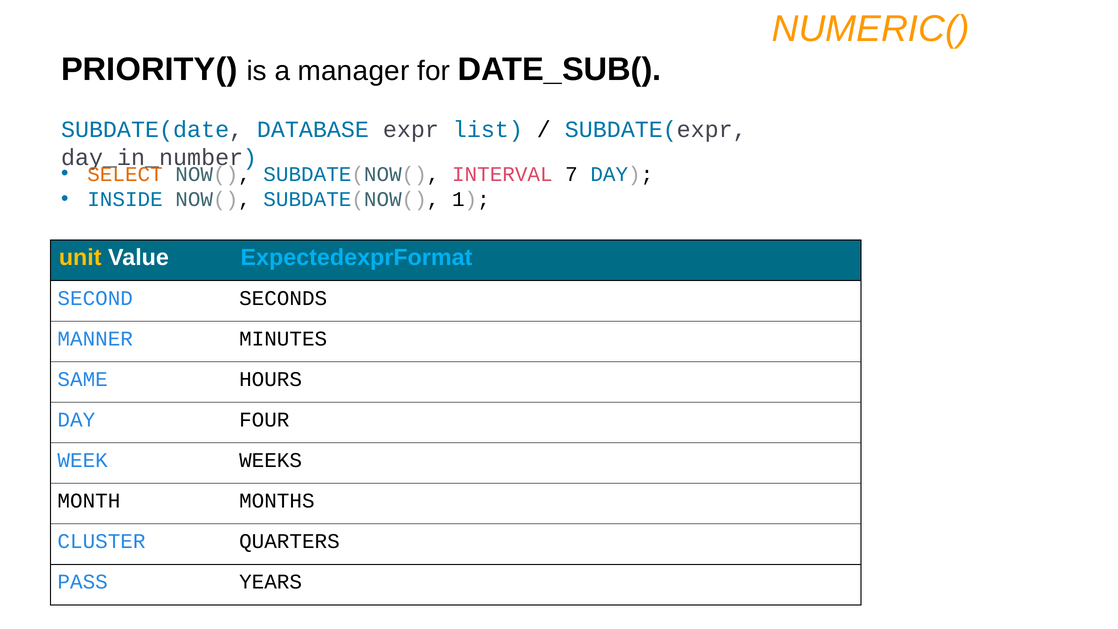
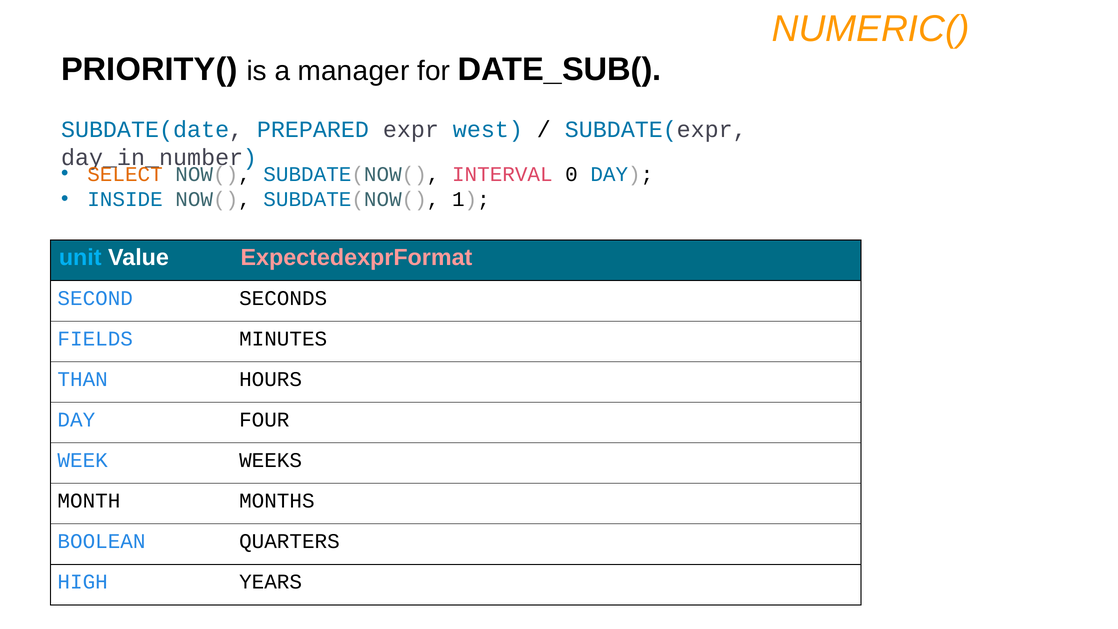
DATABASE: DATABASE -> PREPARED
list: list -> west
7: 7 -> 0
unit colour: yellow -> light blue
ExpectedexprFormat colour: light blue -> pink
MANNER: MANNER -> FIELDS
SAME: SAME -> THAN
CLUSTER: CLUSTER -> BOOLEAN
PASS: PASS -> HIGH
